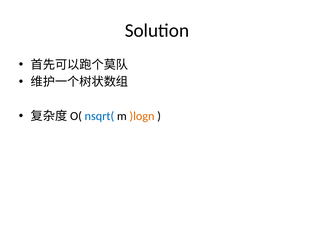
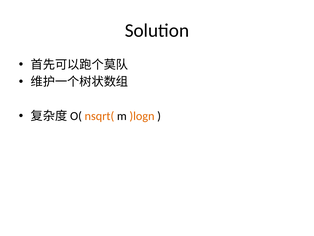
nsqrt( colour: blue -> orange
